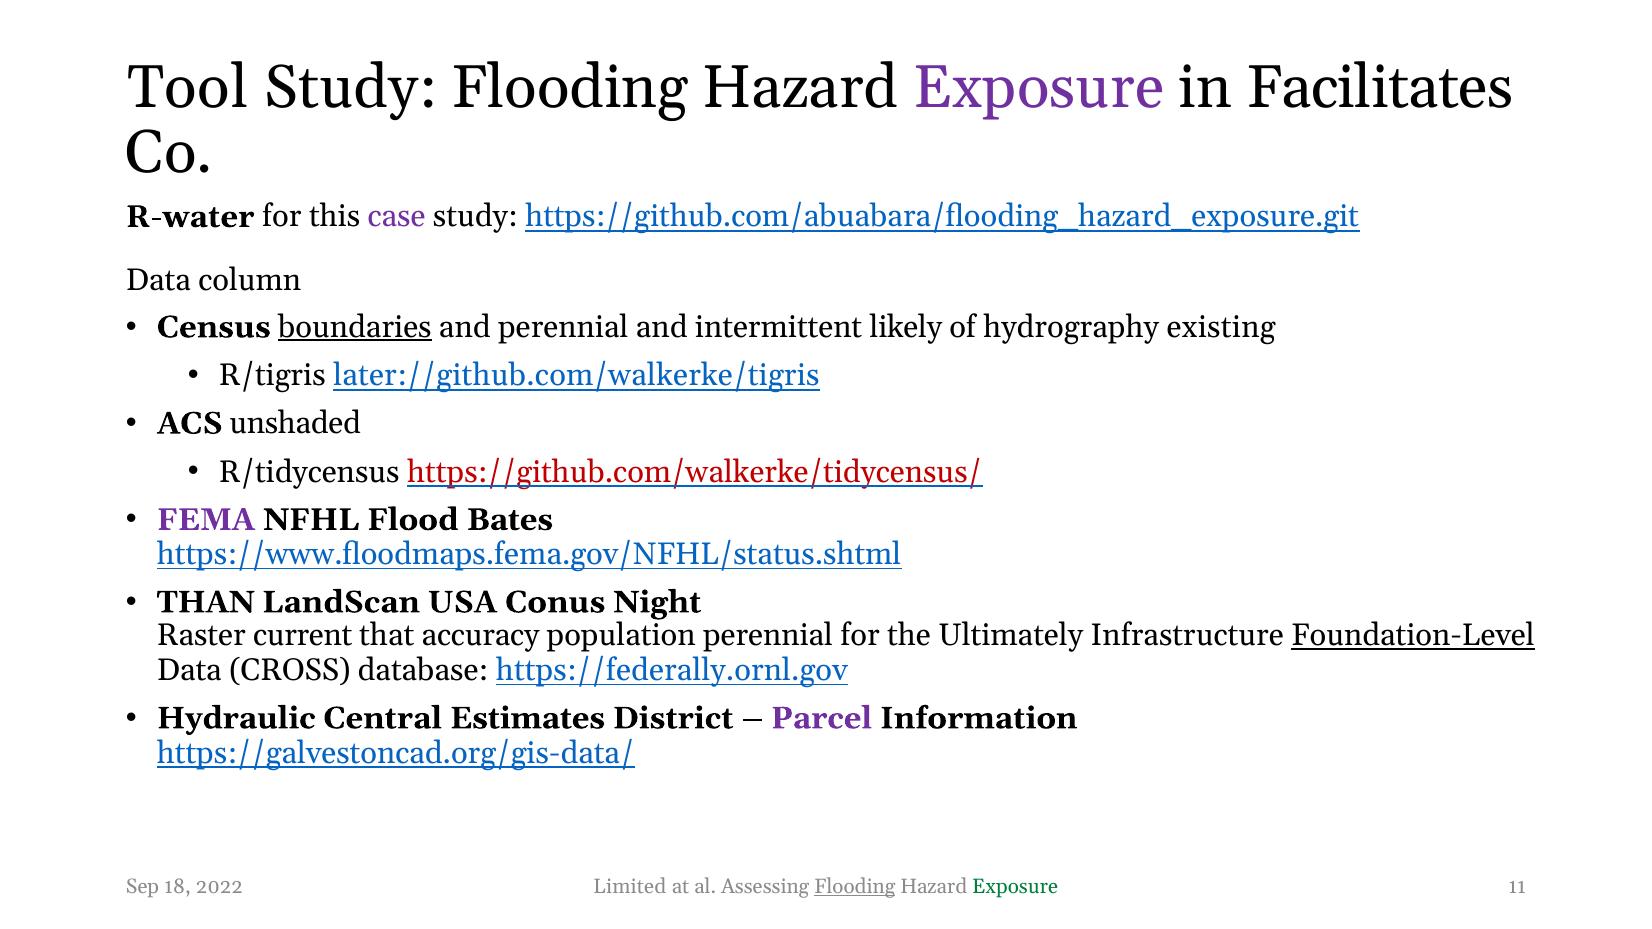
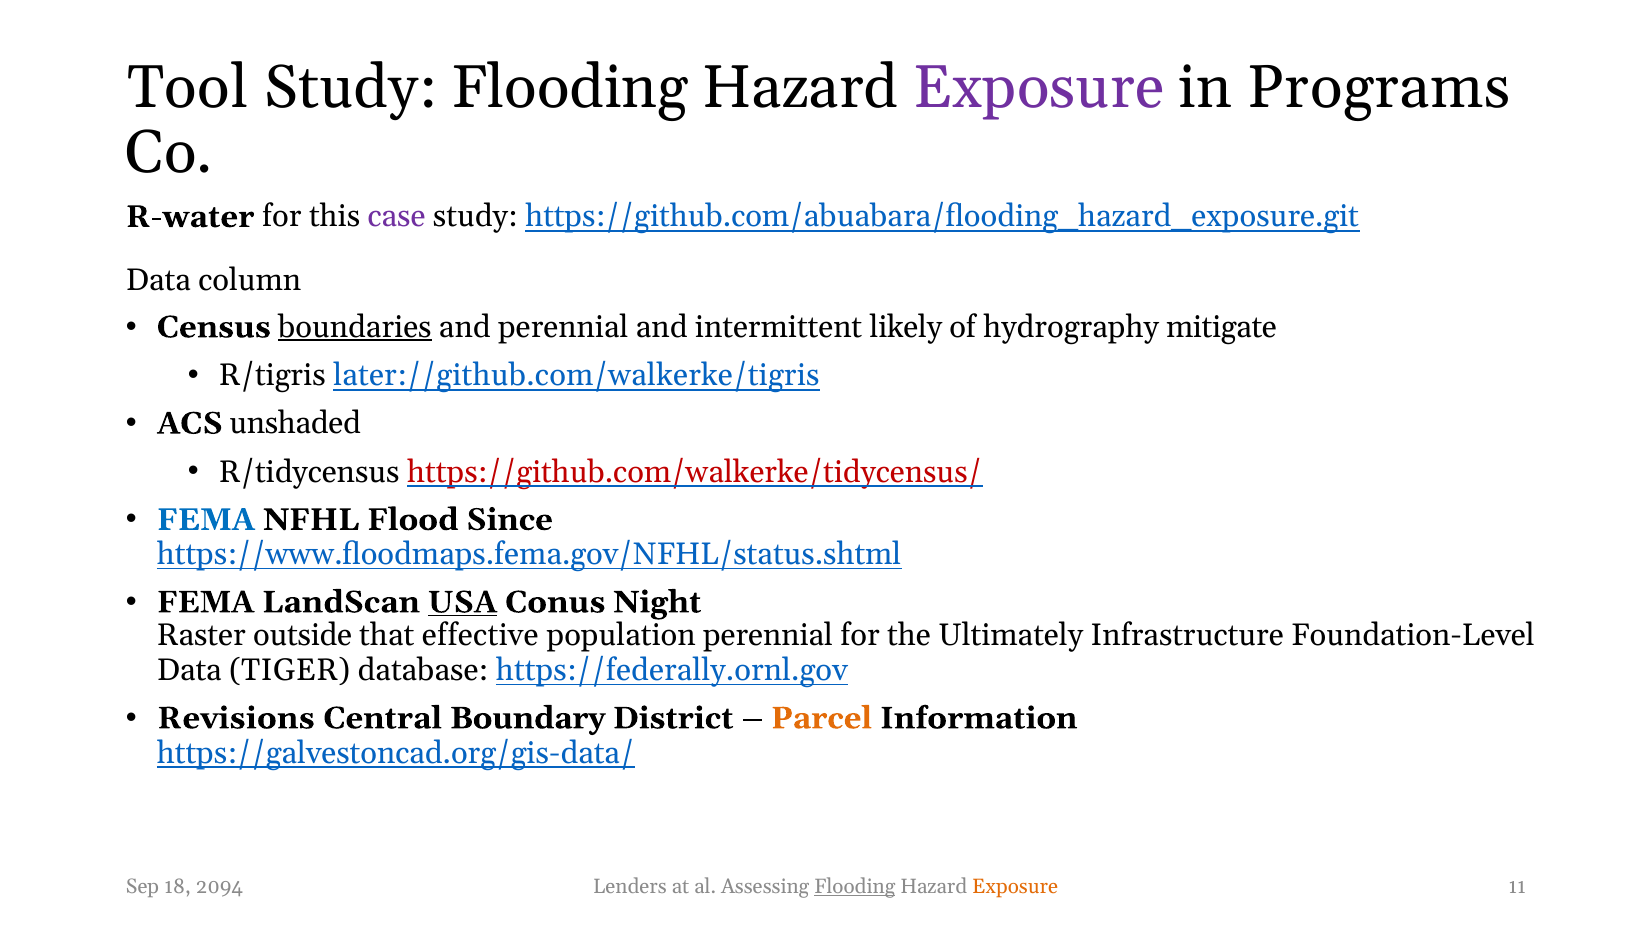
Facilitates: Facilitates -> Programs
existing: existing -> mitigate
FEMA at (206, 520) colour: purple -> blue
Bates: Bates -> Since
THAN at (206, 602): THAN -> FEMA
USA underline: none -> present
current: current -> outside
accuracy: accuracy -> effective
Foundation-Level underline: present -> none
CROSS: CROSS -> TIGER
Hydraulic: Hydraulic -> Revisions
Estimates: Estimates -> Boundary
Parcel colour: purple -> orange
Limited: Limited -> Lenders
Exposure at (1015, 887) colour: green -> orange
2022: 2022 -> 2094
